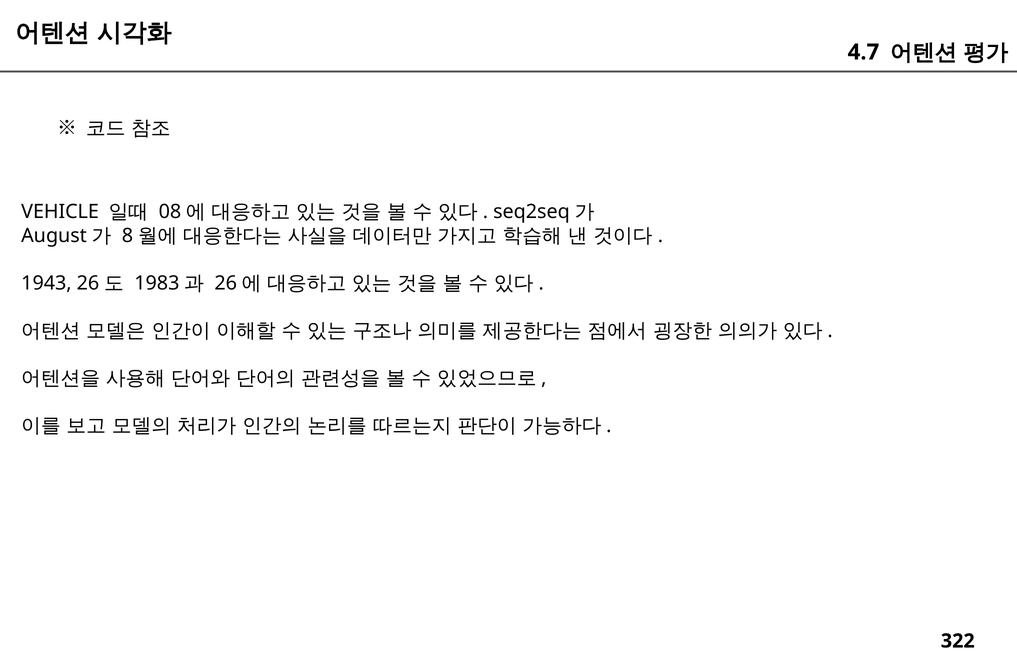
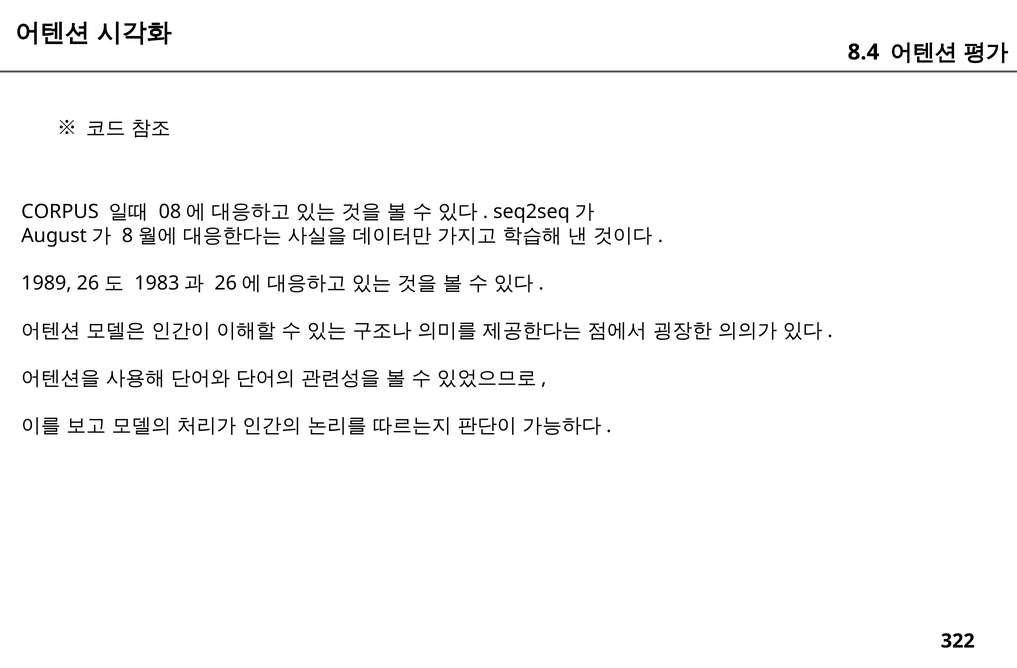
4.7: 4.7 -> 8.4
VEHICLE: VEHICLE -> CORPUS
1943: 1943 -> 1989
